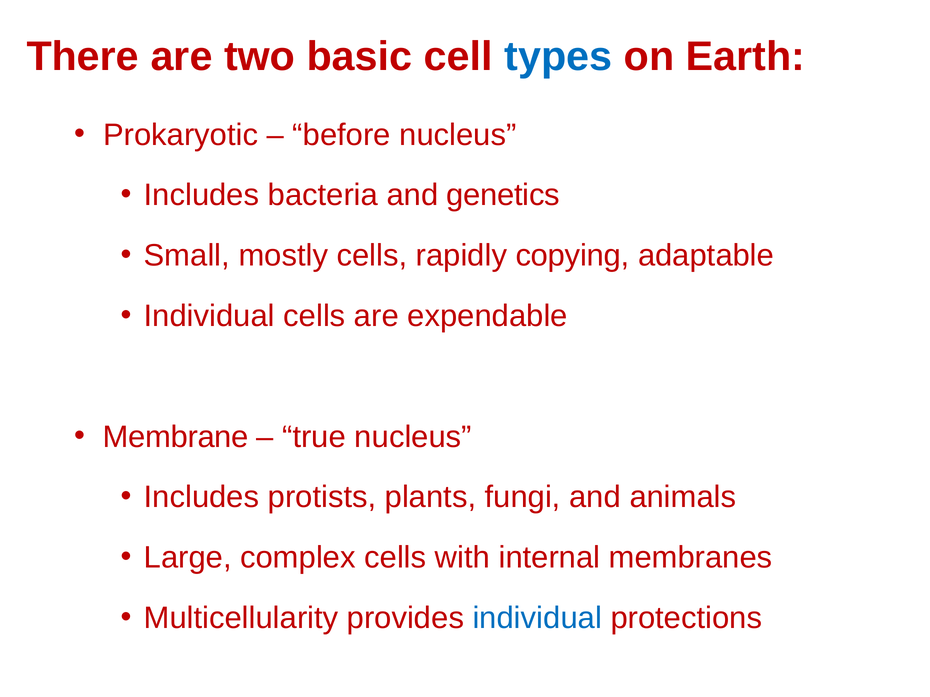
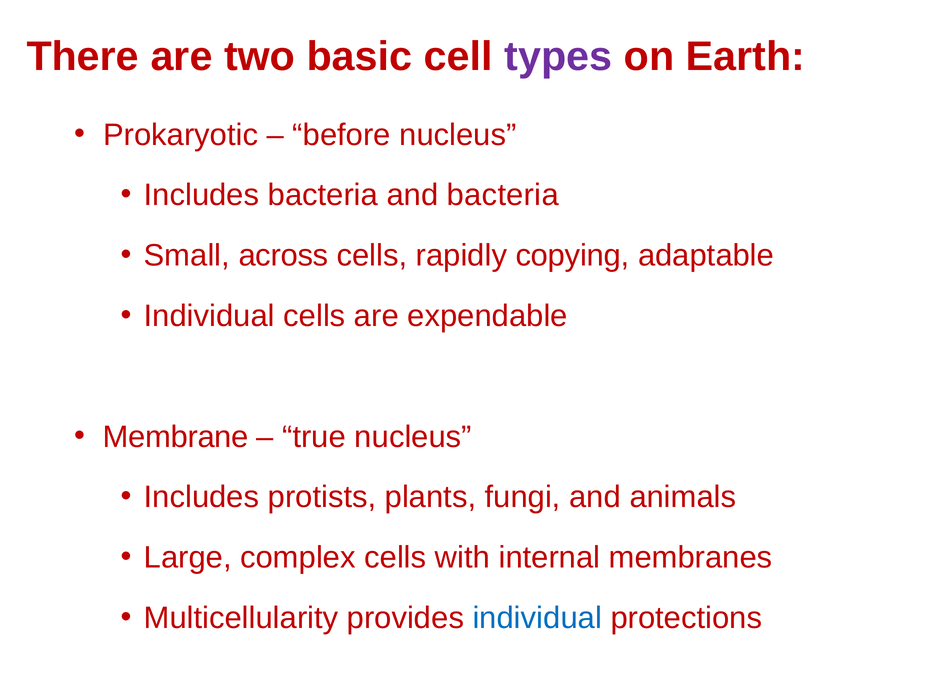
types colour: blue -> purple
and genetics: genetics -> bacteria
mostly: mostly -> across
